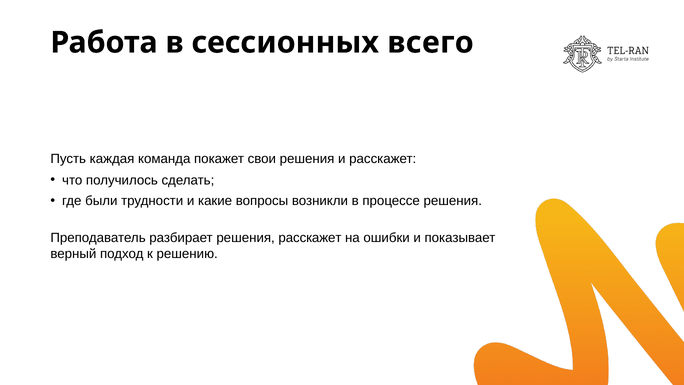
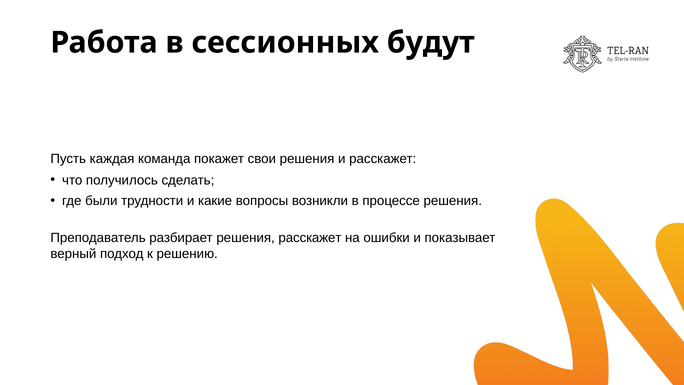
всего: всего -> будут
